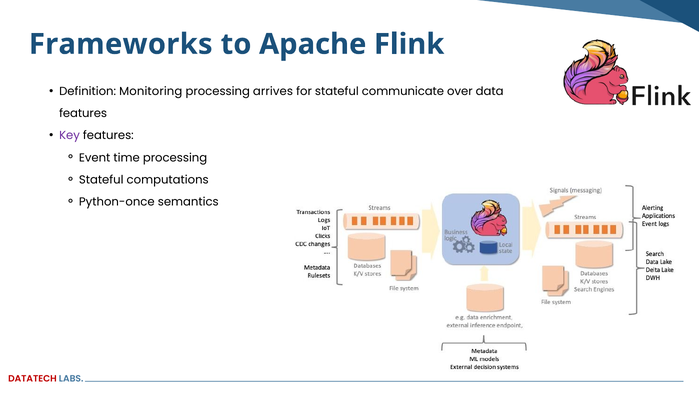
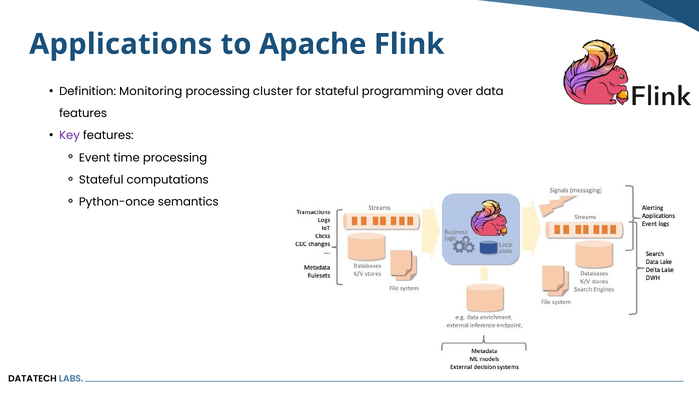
Frameworks: Frameworks -> Applications
arrives: arrives -> cluster
communicate: communicate -> programming
DATATECH colour: red -> black
